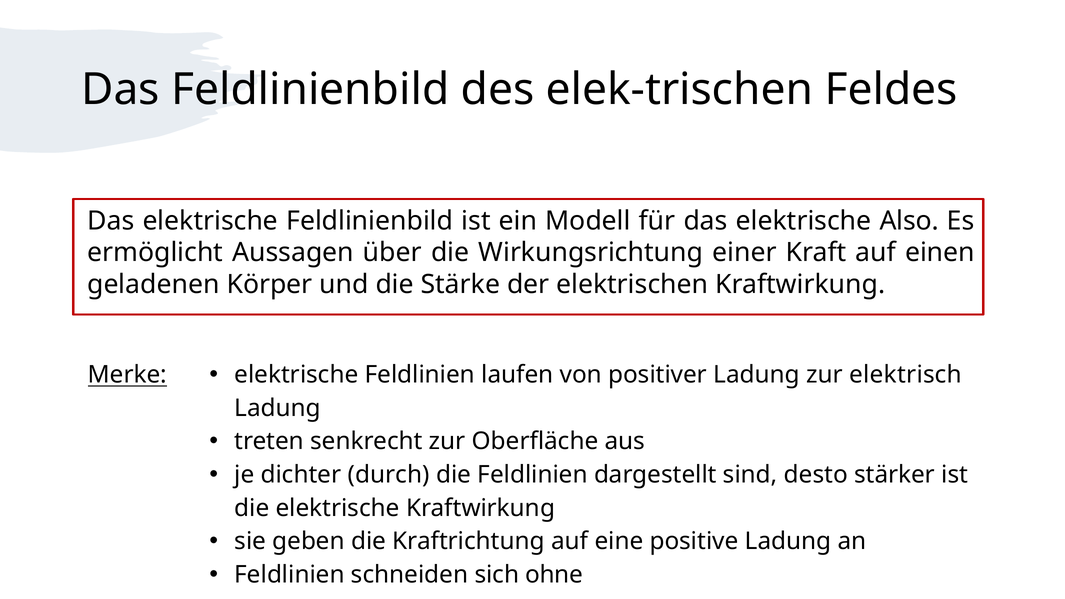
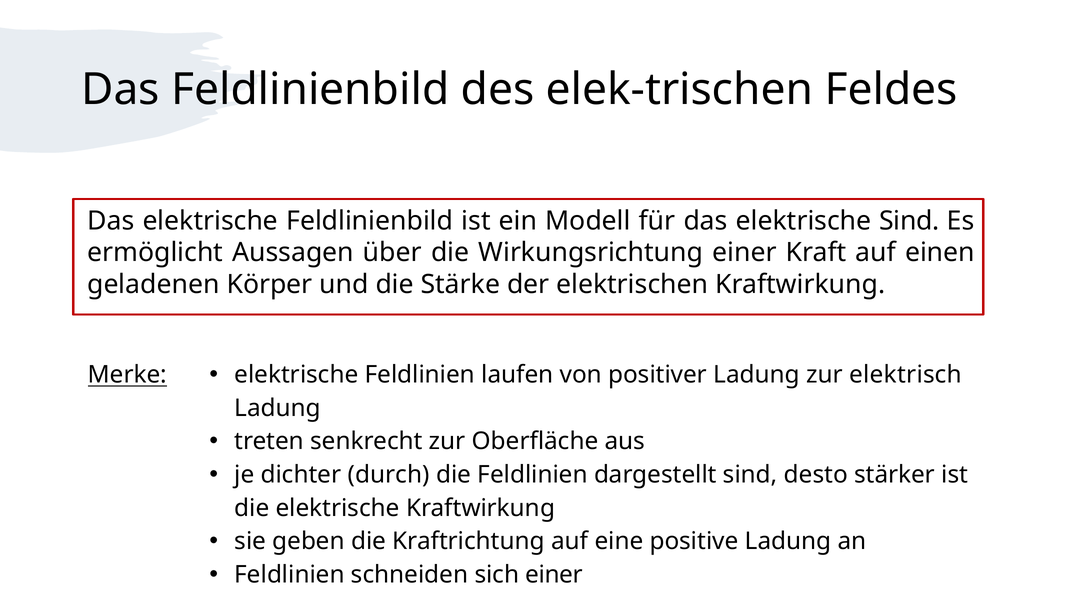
elektrische Also: Also -> Sind
sich ohne: ohne -> einer
